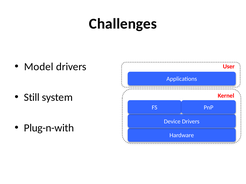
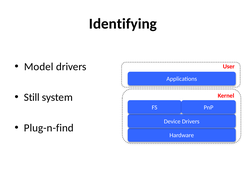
Challenges: Challenges -> Identifying
Plug-n-with: Plug-n-with -> Plug-n-find
